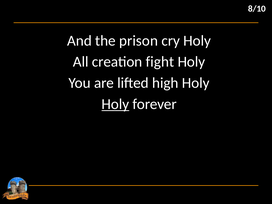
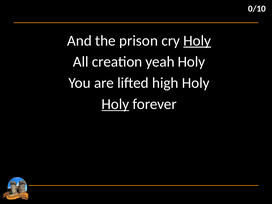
8/10: 8/10 -> 0/10
Holy at (197, 41) underline: none -> present
fight: fight -> yeah
